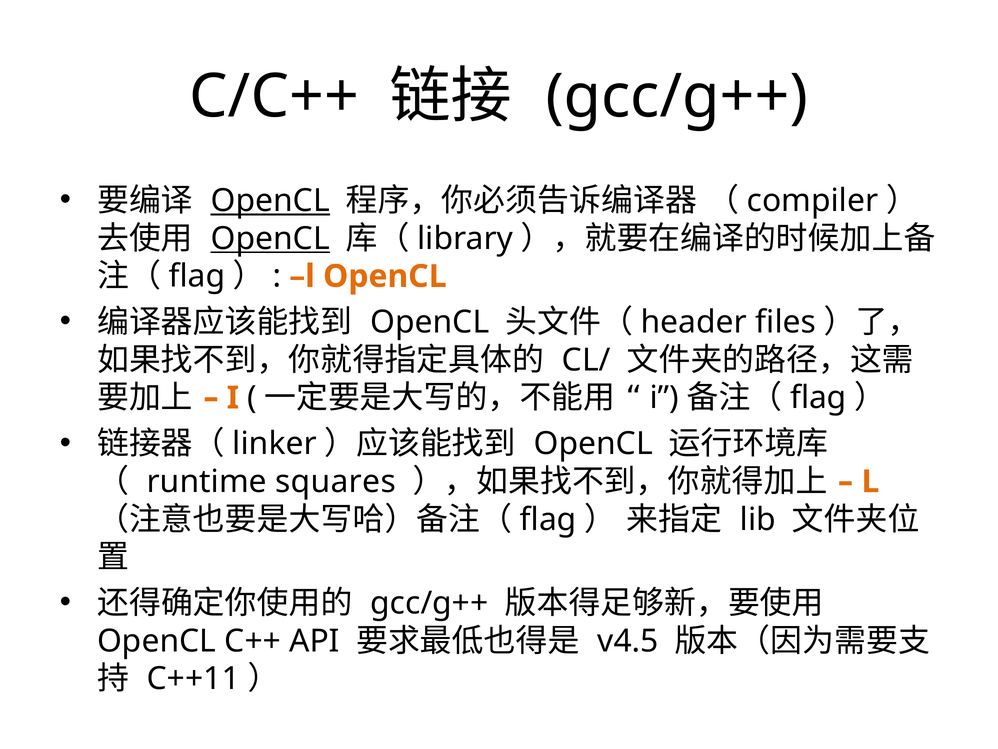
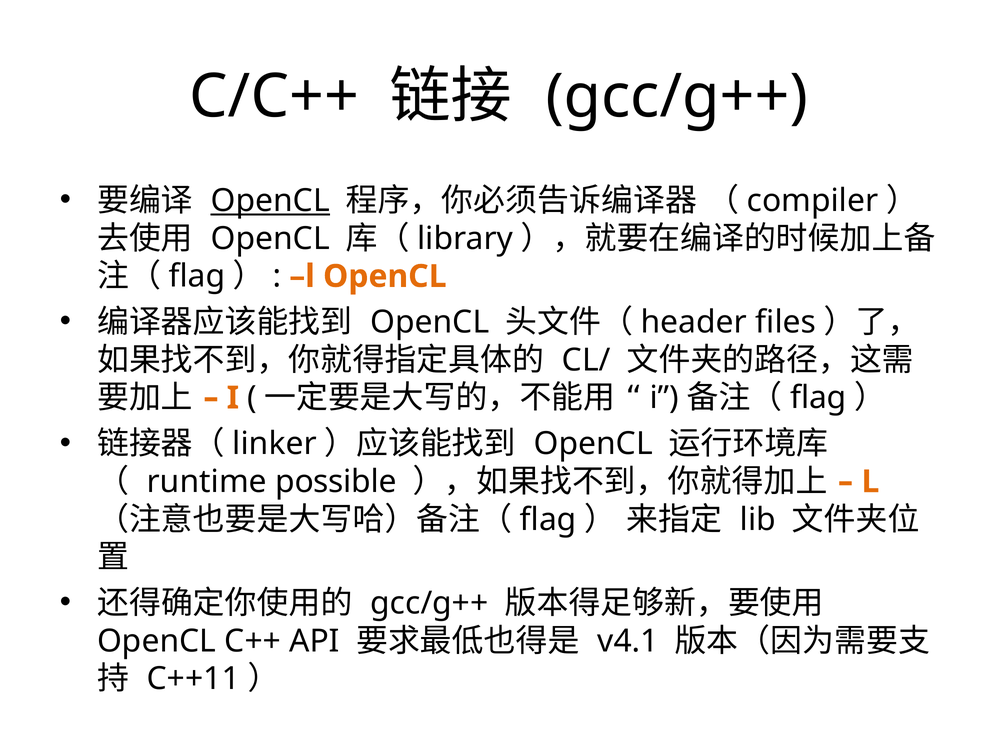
OpenCL at (270, 238) underline: present -> none
squares: squares -> possible
v4.5: v4.5 -> v4.1
